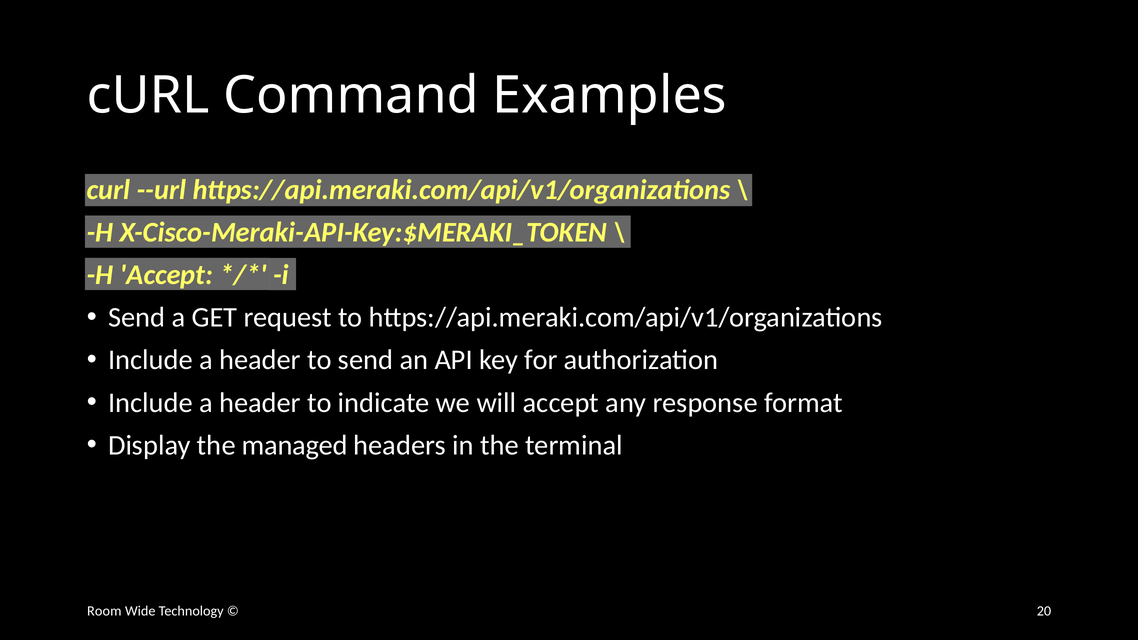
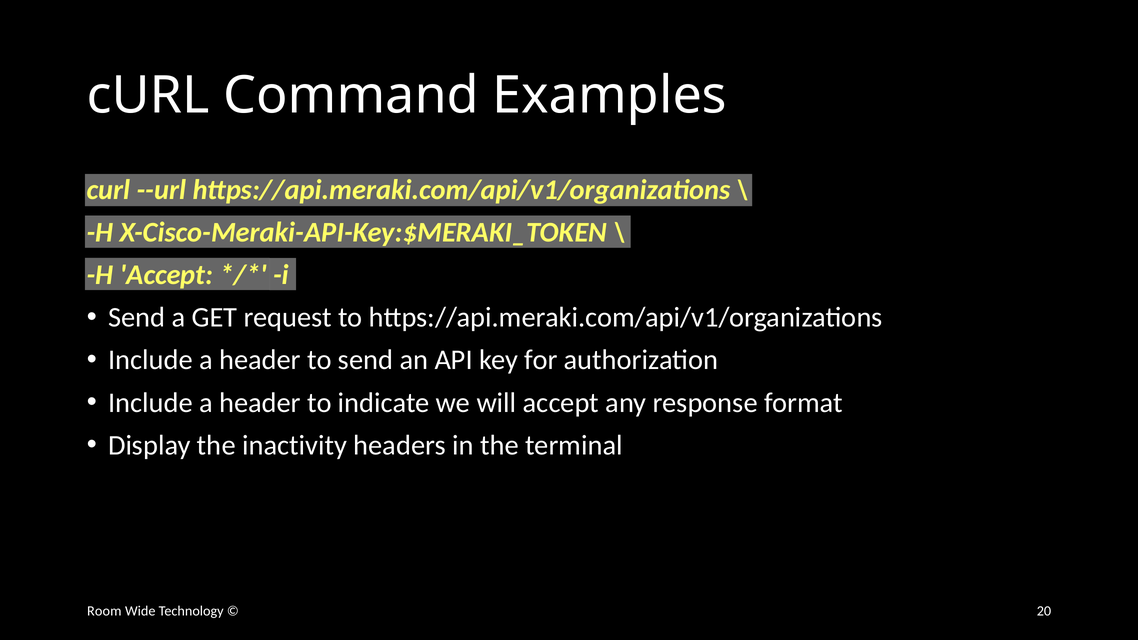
managed: managed -> inactivity
